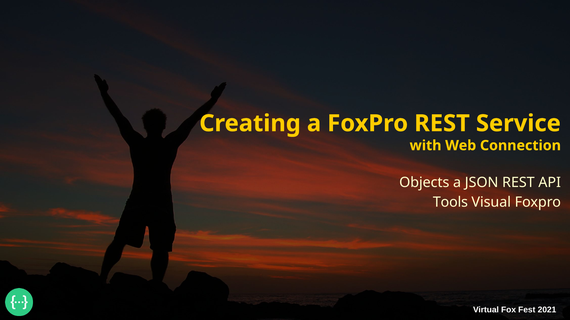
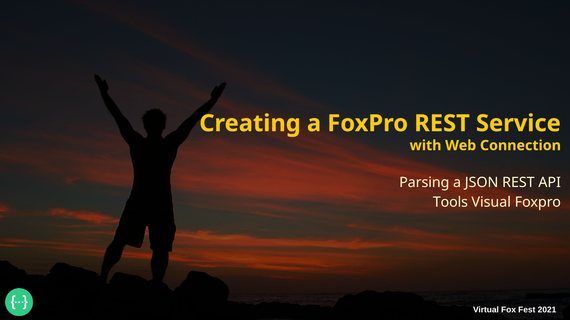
Objects: Objects -> Parsing
